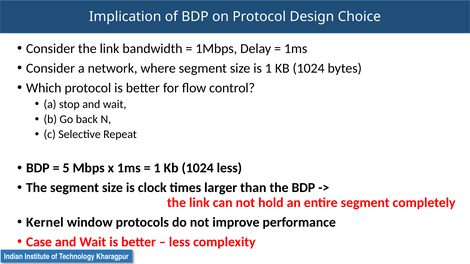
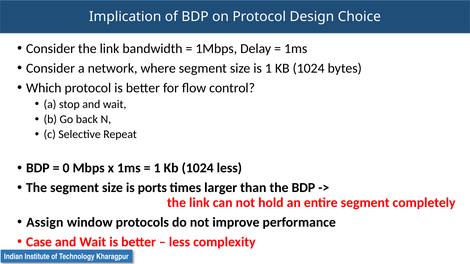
5: 5 -> 0
clock: clock -> ports
Kernel: Kernel -> Assign
